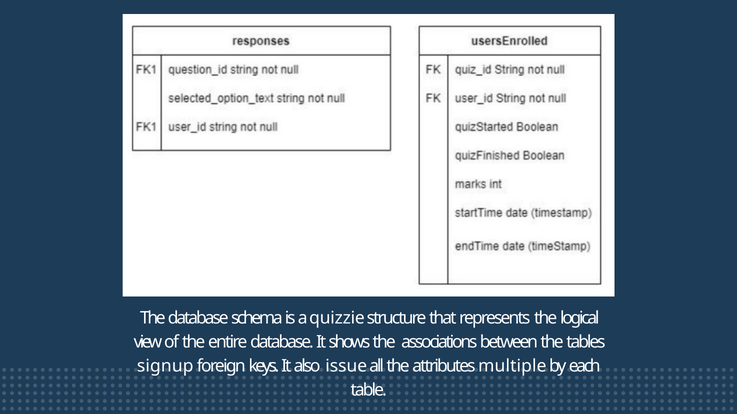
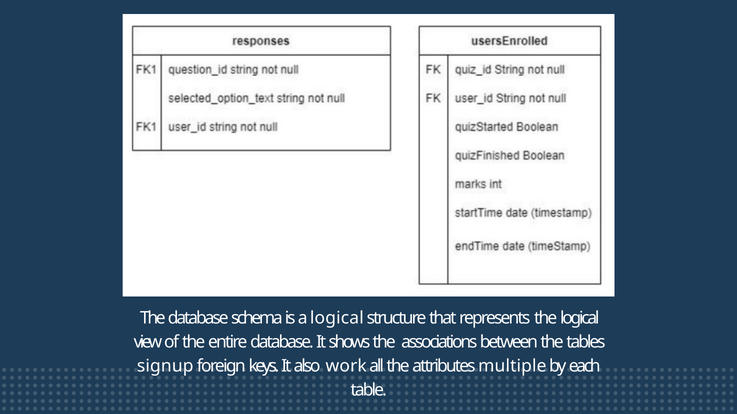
a quizzie: quizzie -> logical
issue: issue -> work
